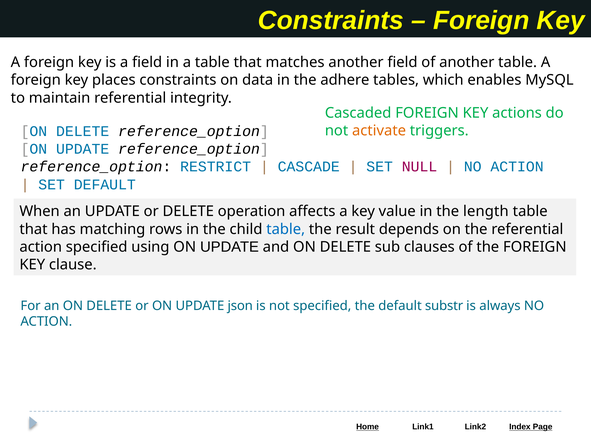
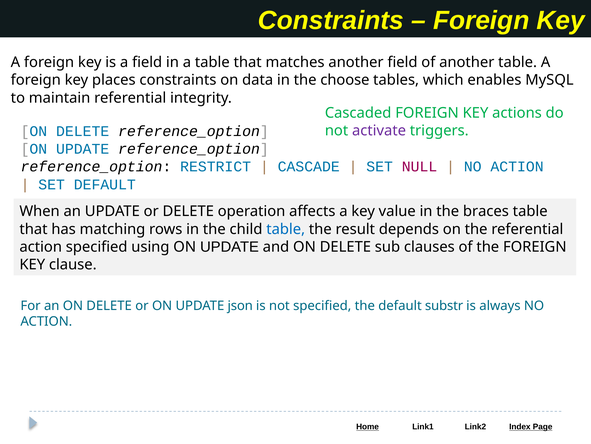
adhere: adhere -> choose
activate colour: orange -> purple
length: length -> braces
